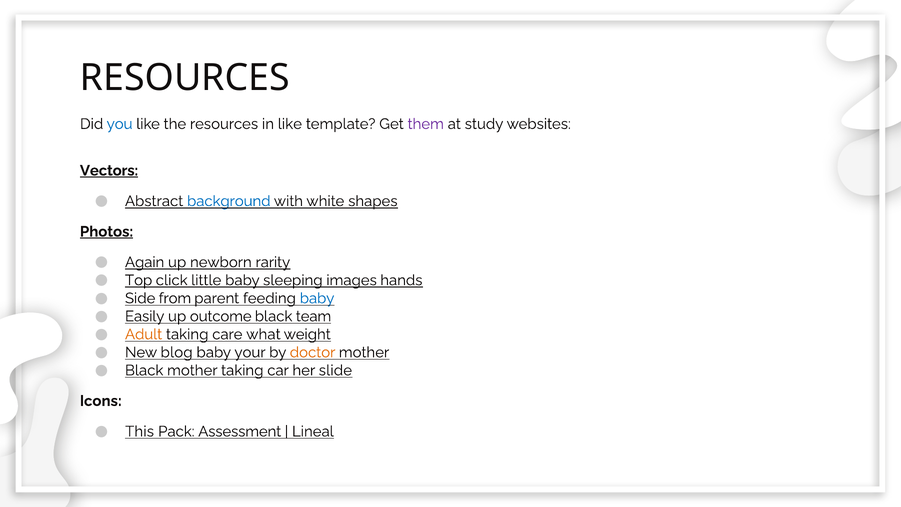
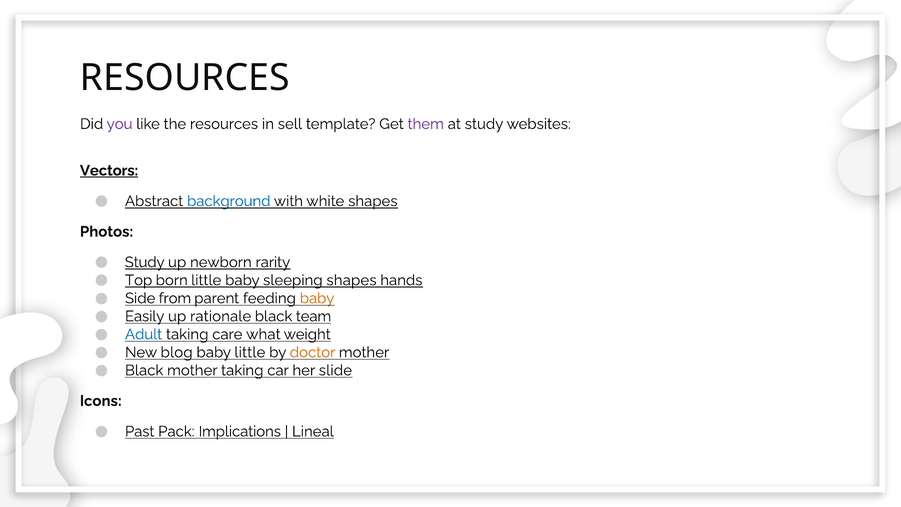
you colour: blue -> purple
in like: like -> sell
Photos underline: present -> none
Again at (145, 262): Again -> Study
click: click -> born
sleeping images: images -> shapes
baby at (317, 298) colour: blue -> orange
outcome: outcome -> rationale
Adult colour: orange -> blue
baby your: your -> little
This: This -> Past
Assessment: Assessment -> Implications
